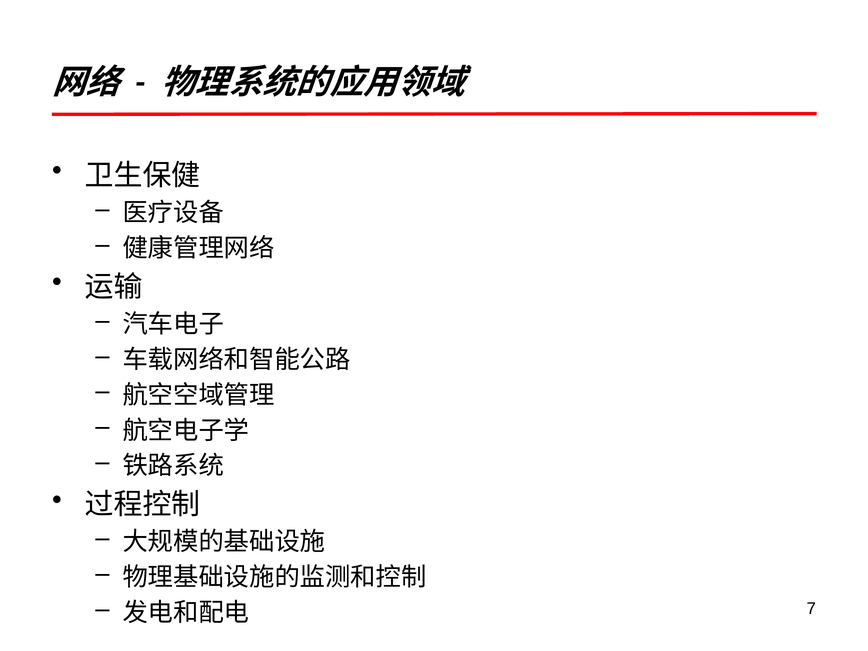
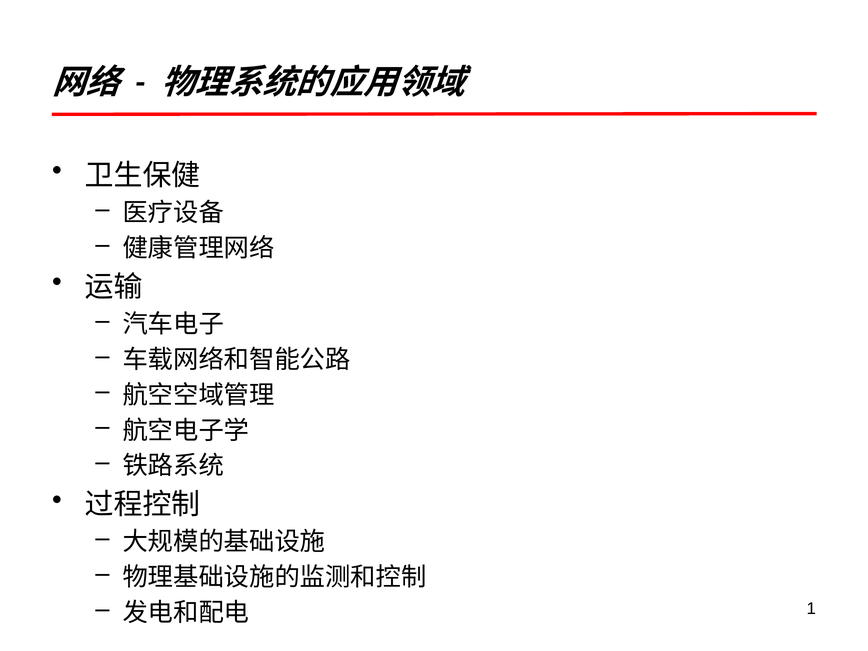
7: 7 -> 1
